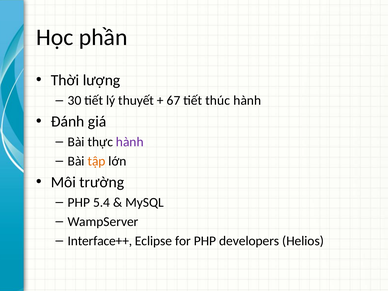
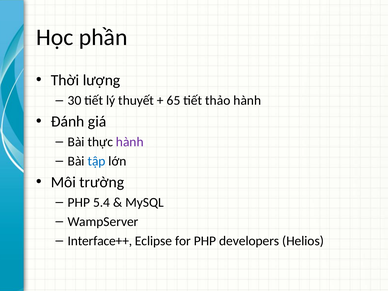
67: 67 -> 65
thúc: thúc -> thảo
tập colour: orange -> blue
